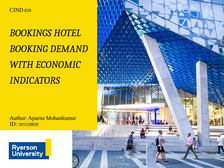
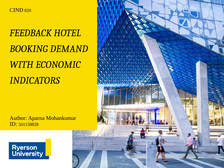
BOOKINGS: BOOKINGS -> FEEDBACK
